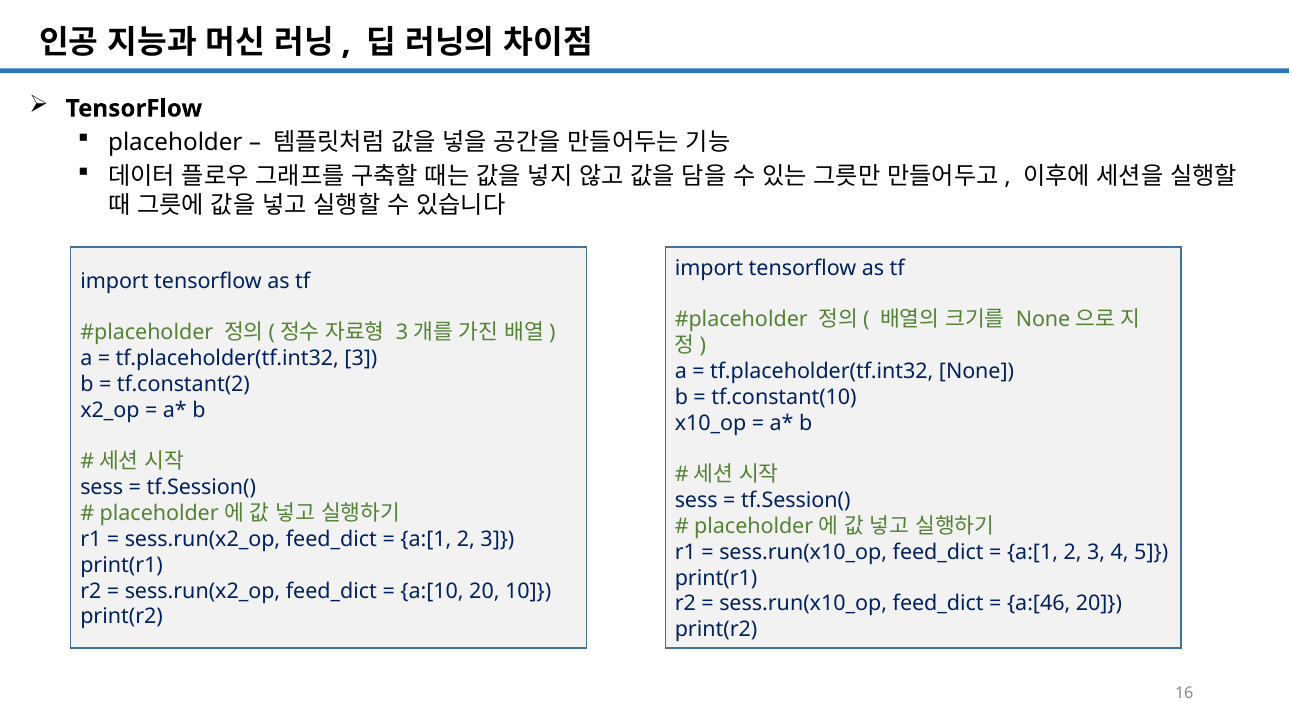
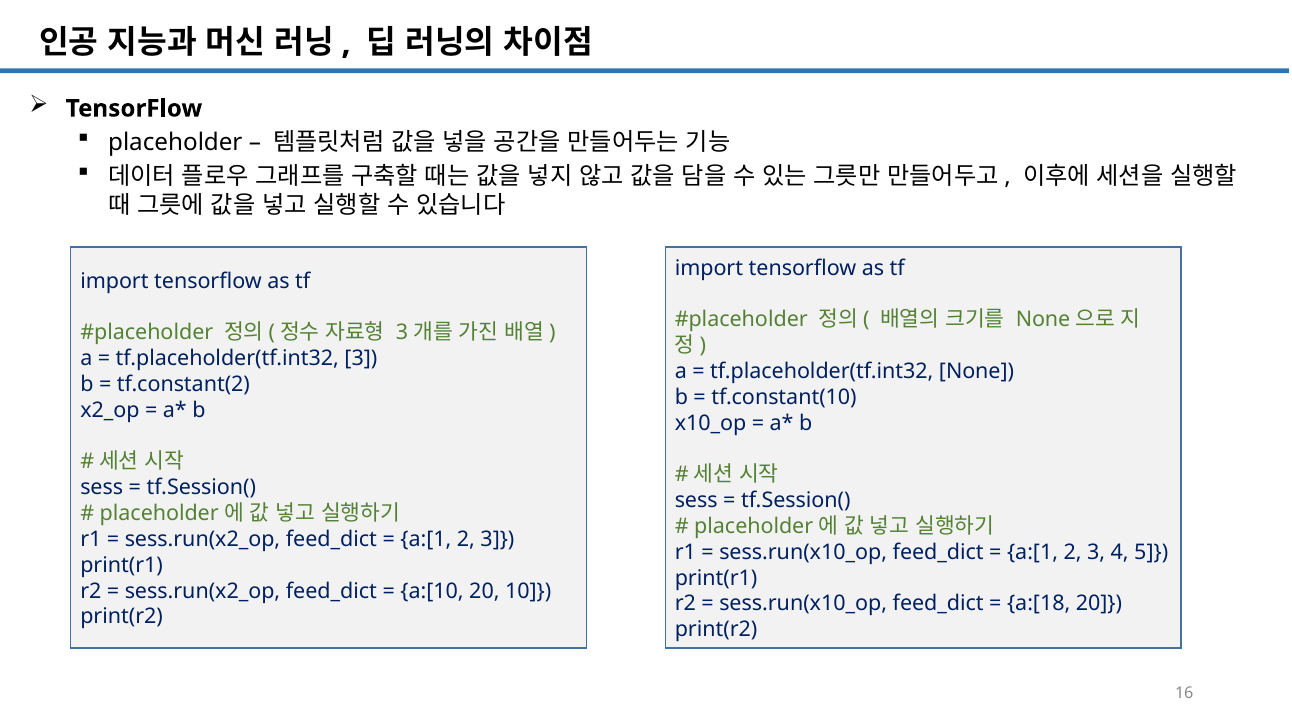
a:[46: a:[46 -> a:[18
